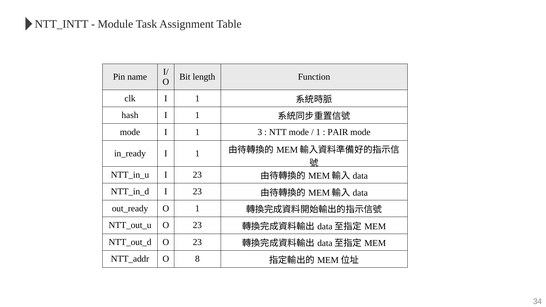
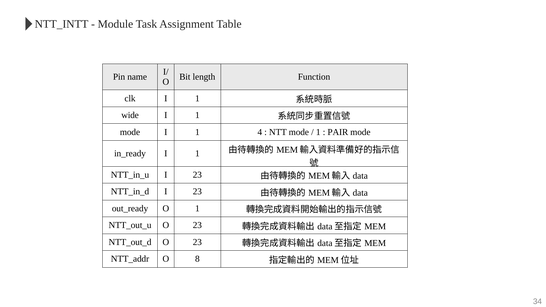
hash: hash -> wide
3: 3 -> 4
